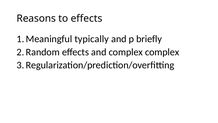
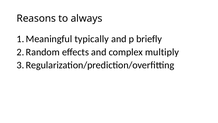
to effects: effects -> always
complex complex: complex -> multiply
